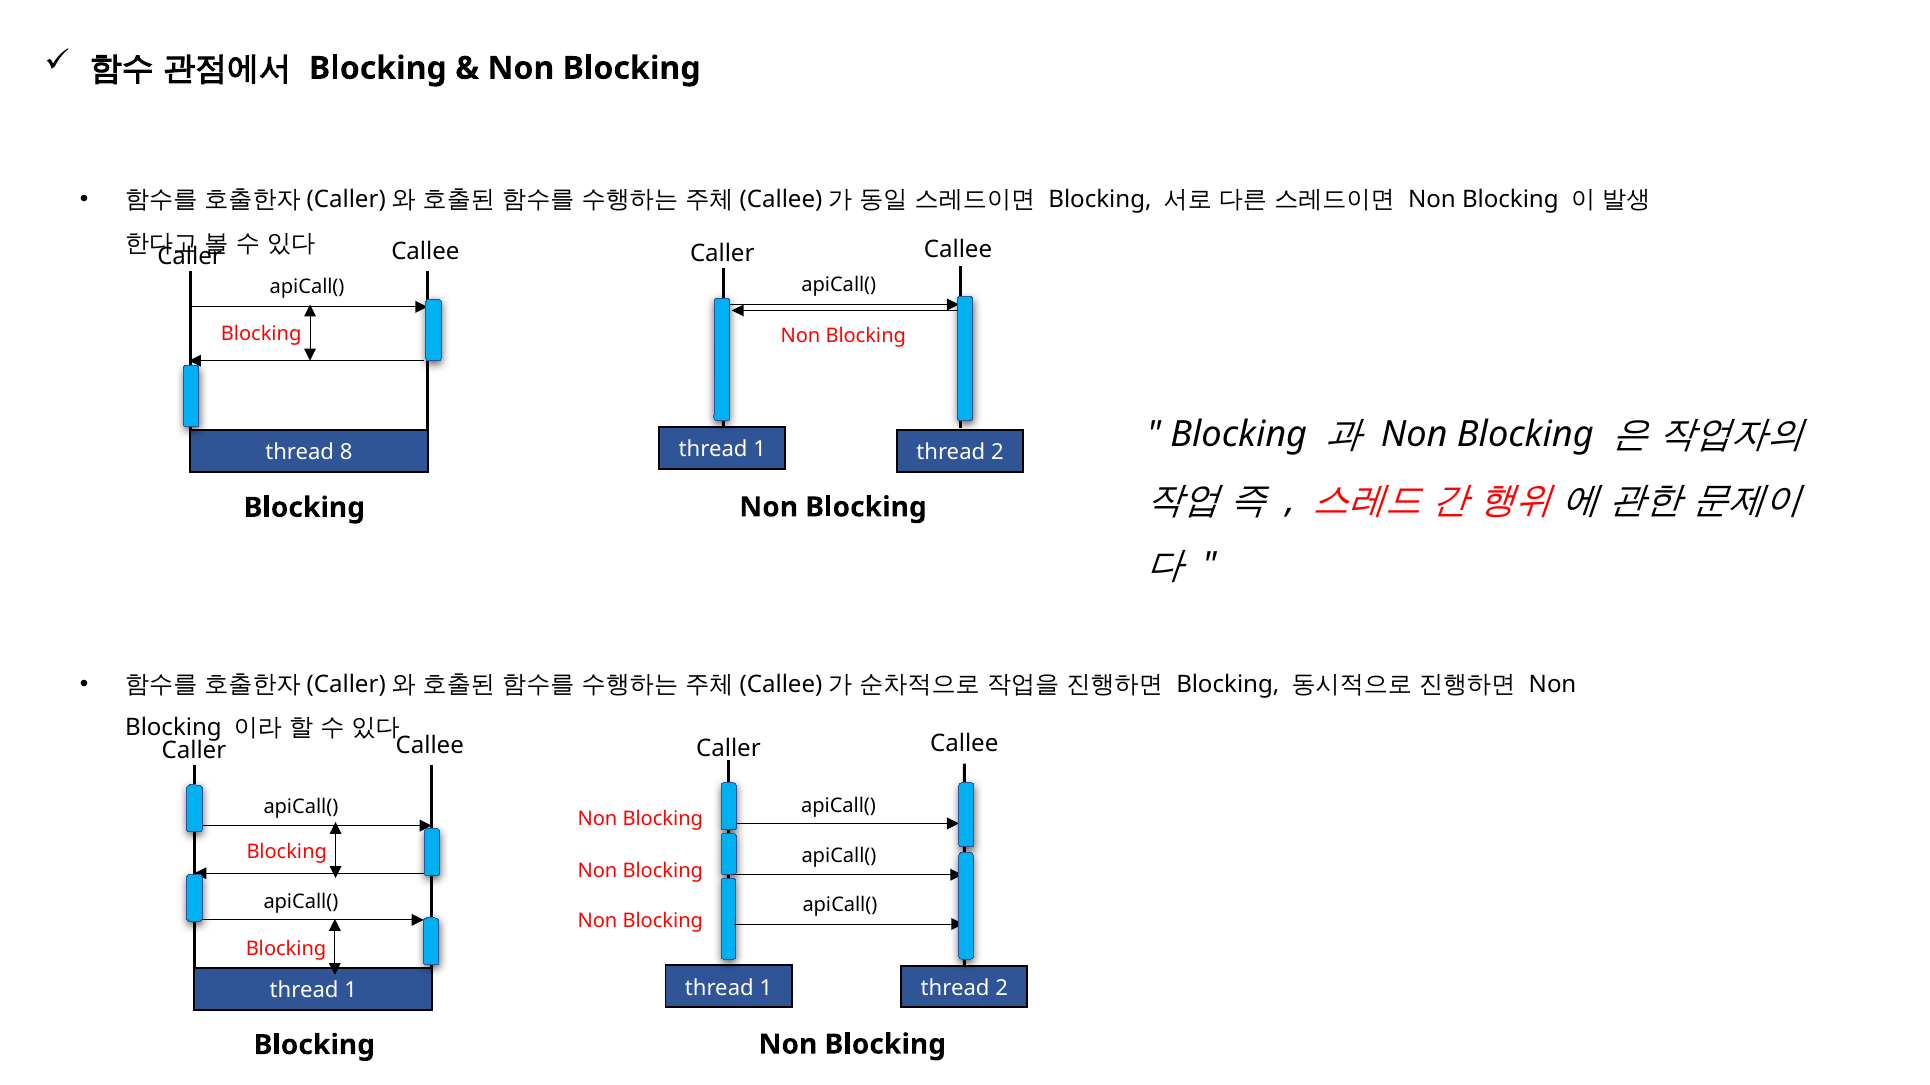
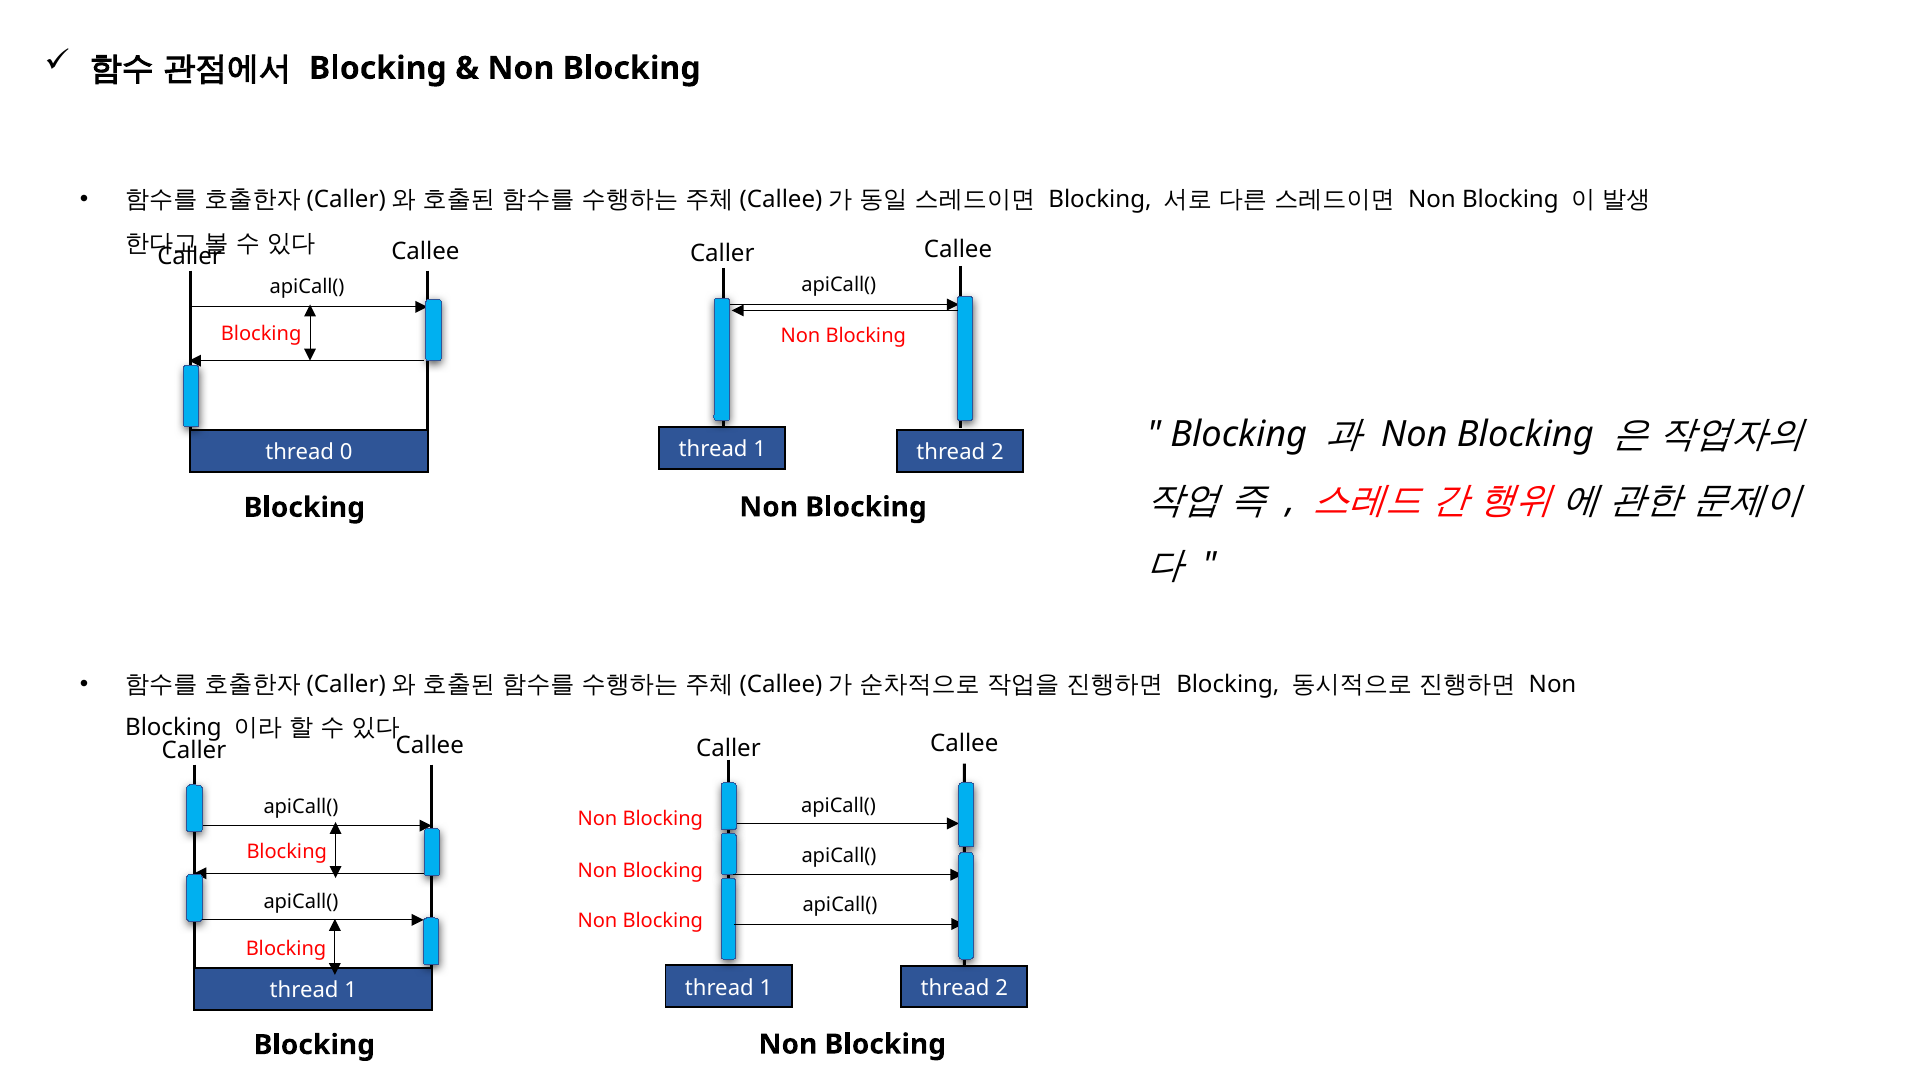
8: 8 -> 0
